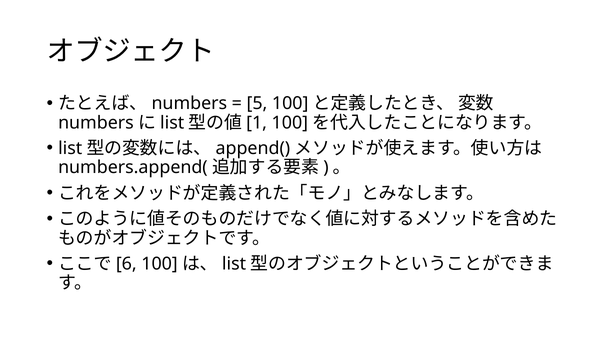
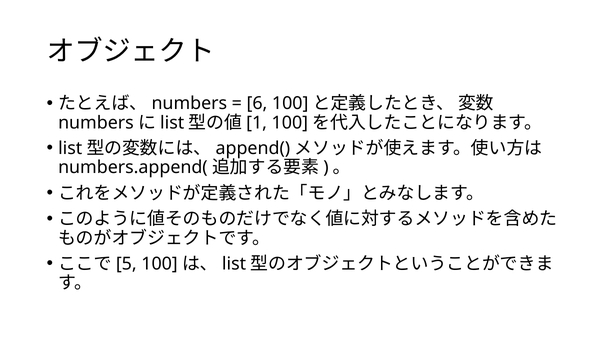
5: 5 -> 6
6: 6 -> 5
